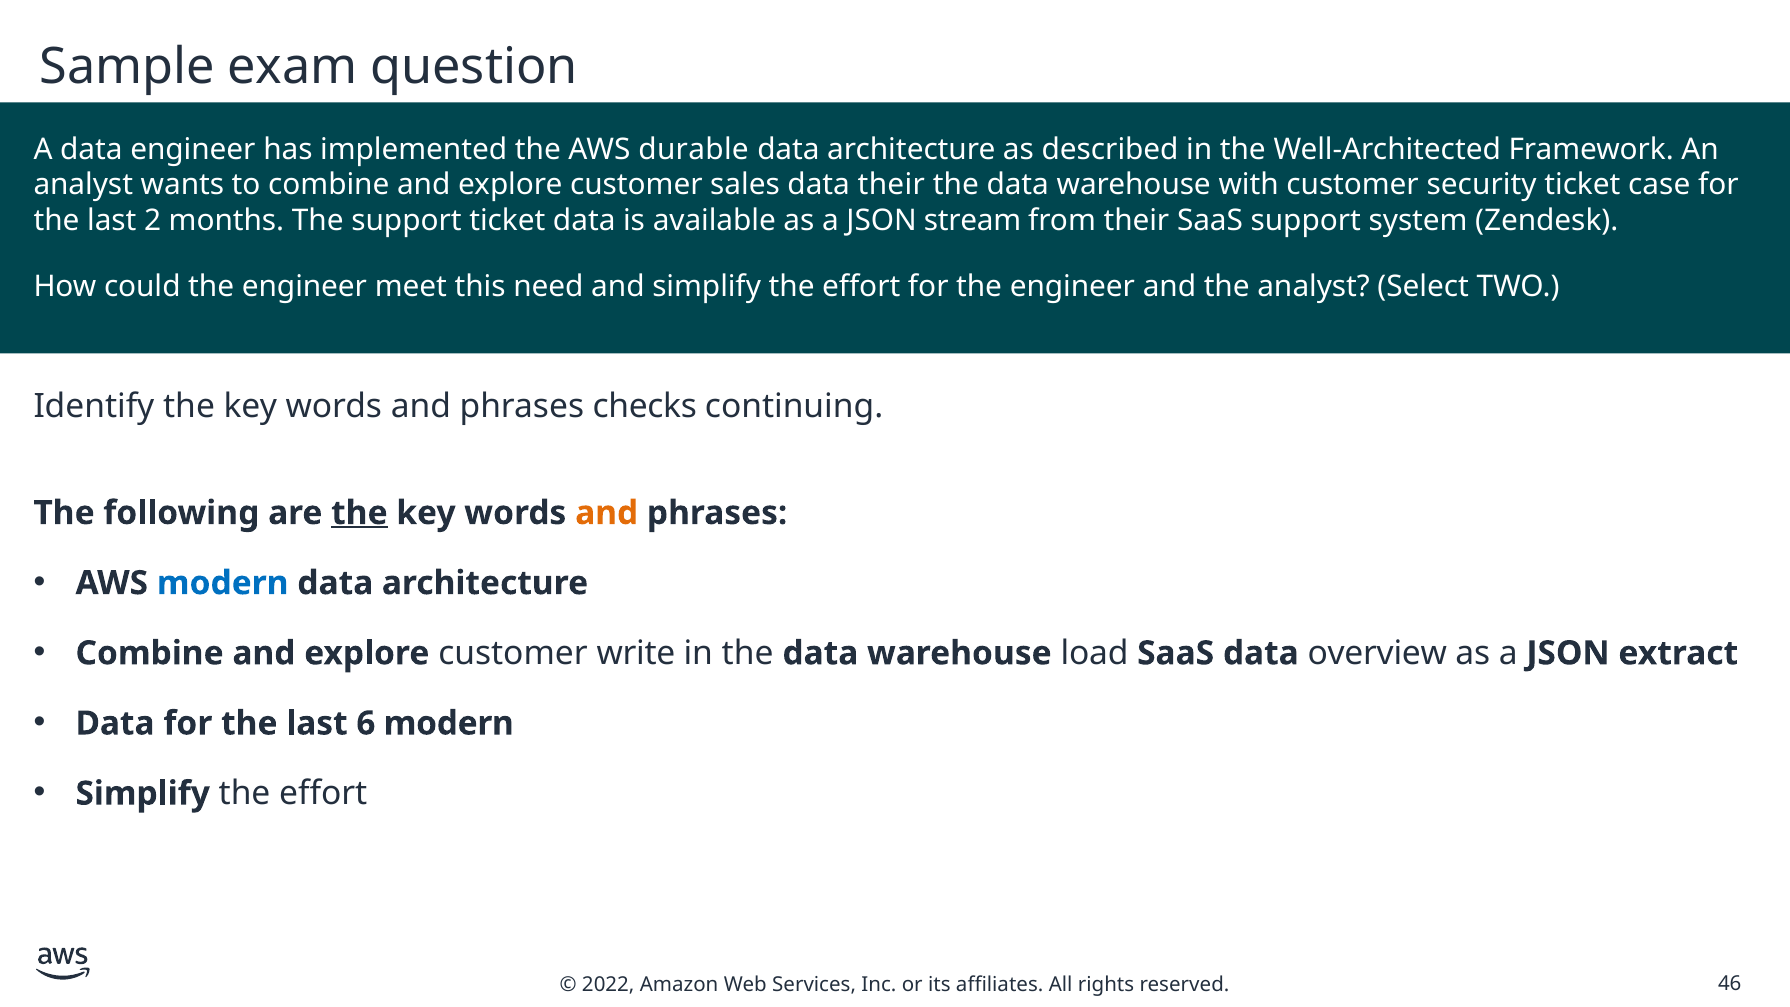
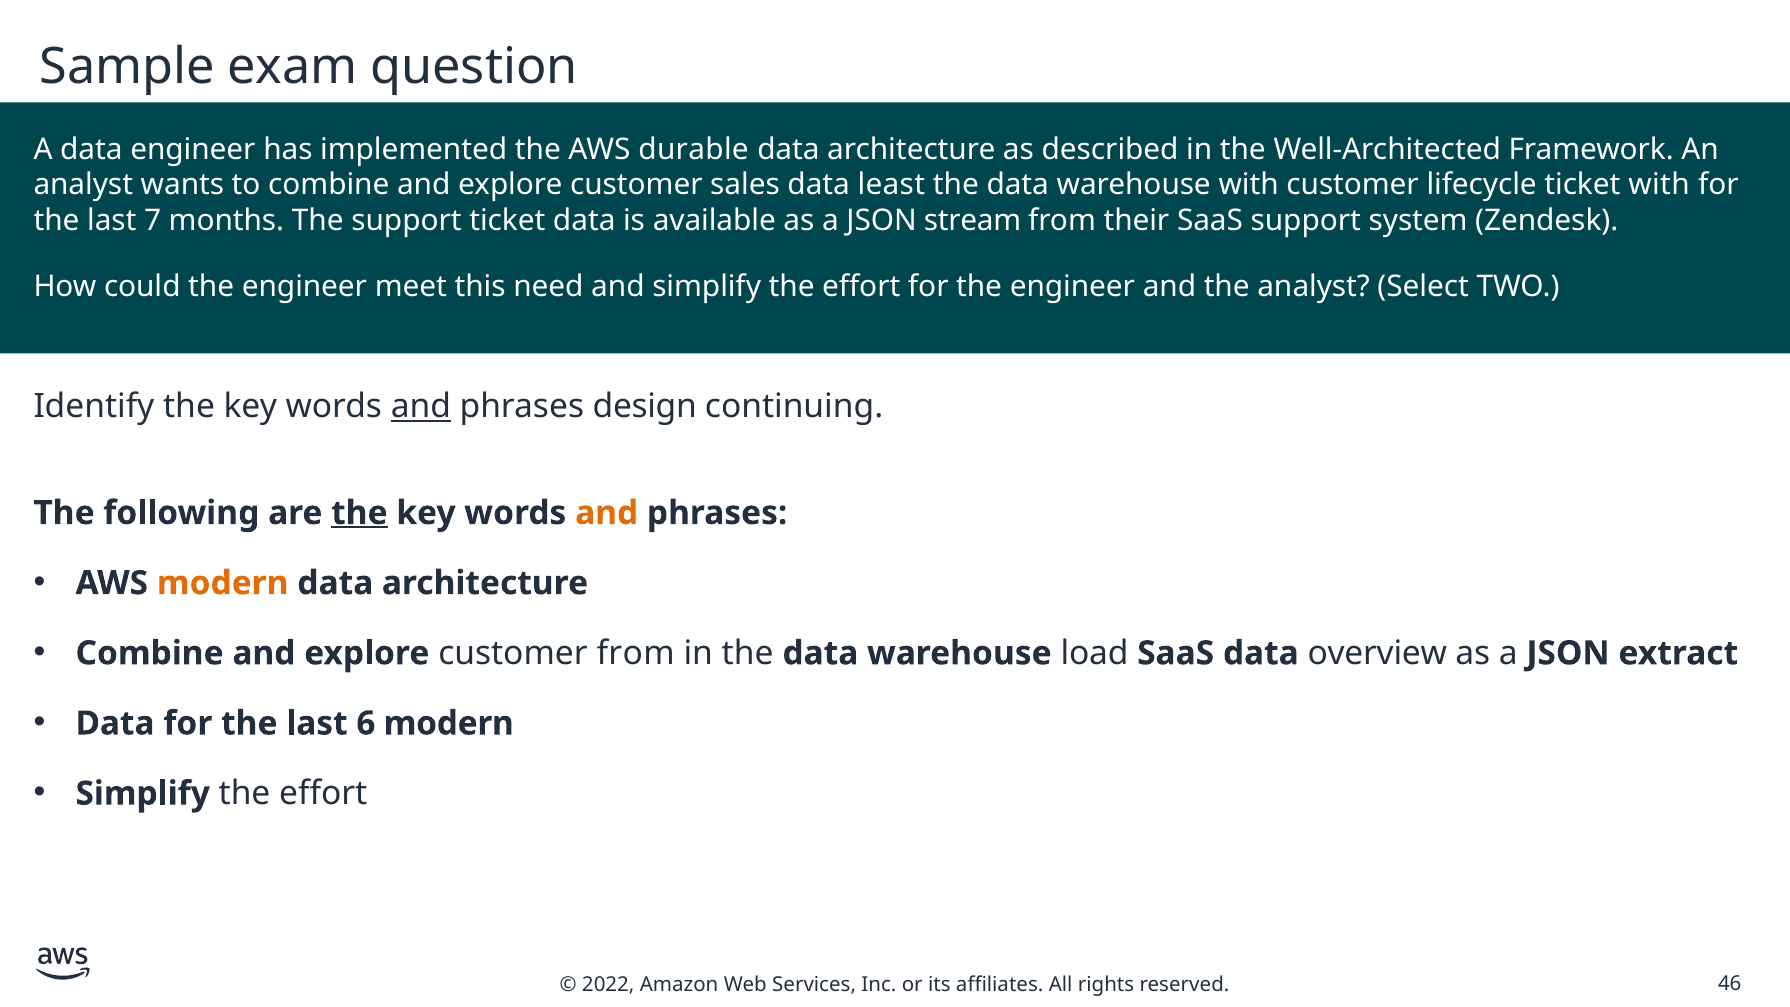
data their: their -> least
security: security -> lifecycle
ticket case: case -> with
2: 2 -> 7
and at (421, 406) underline: none -> present
checks: checks -> design
modern at (223, 583) colour: blue -> orange
customer write: write -> from
